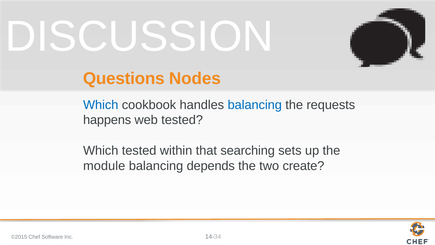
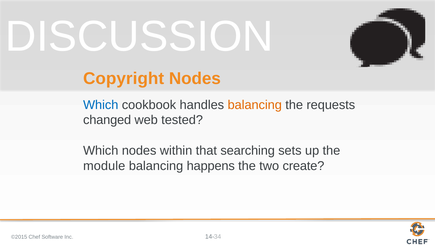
Questions: Questions -> Copyright
balancing at (255, 105) colour: blue -> orange
happens: happens -> changed
Which tested: tested -> nodes
depends: depends -> happens
